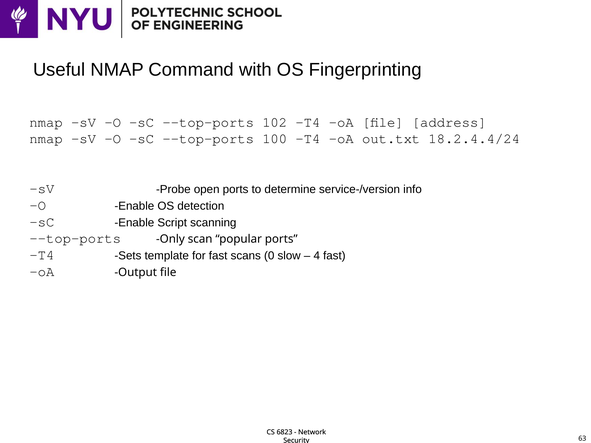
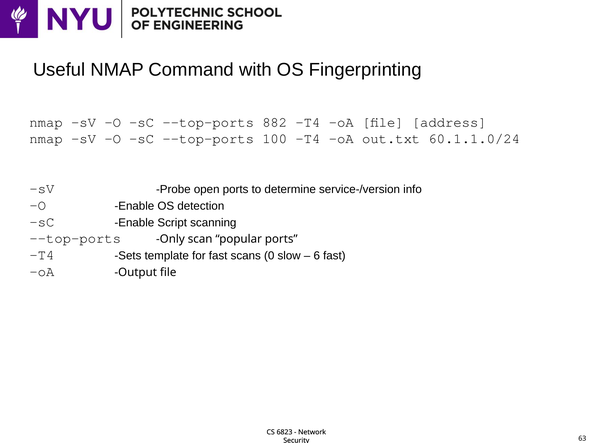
102: 102 -> 882
18.2.4.4/24: 18.2.4.4/24 -> 60.1.1.0/24
4: 4 -> 6
